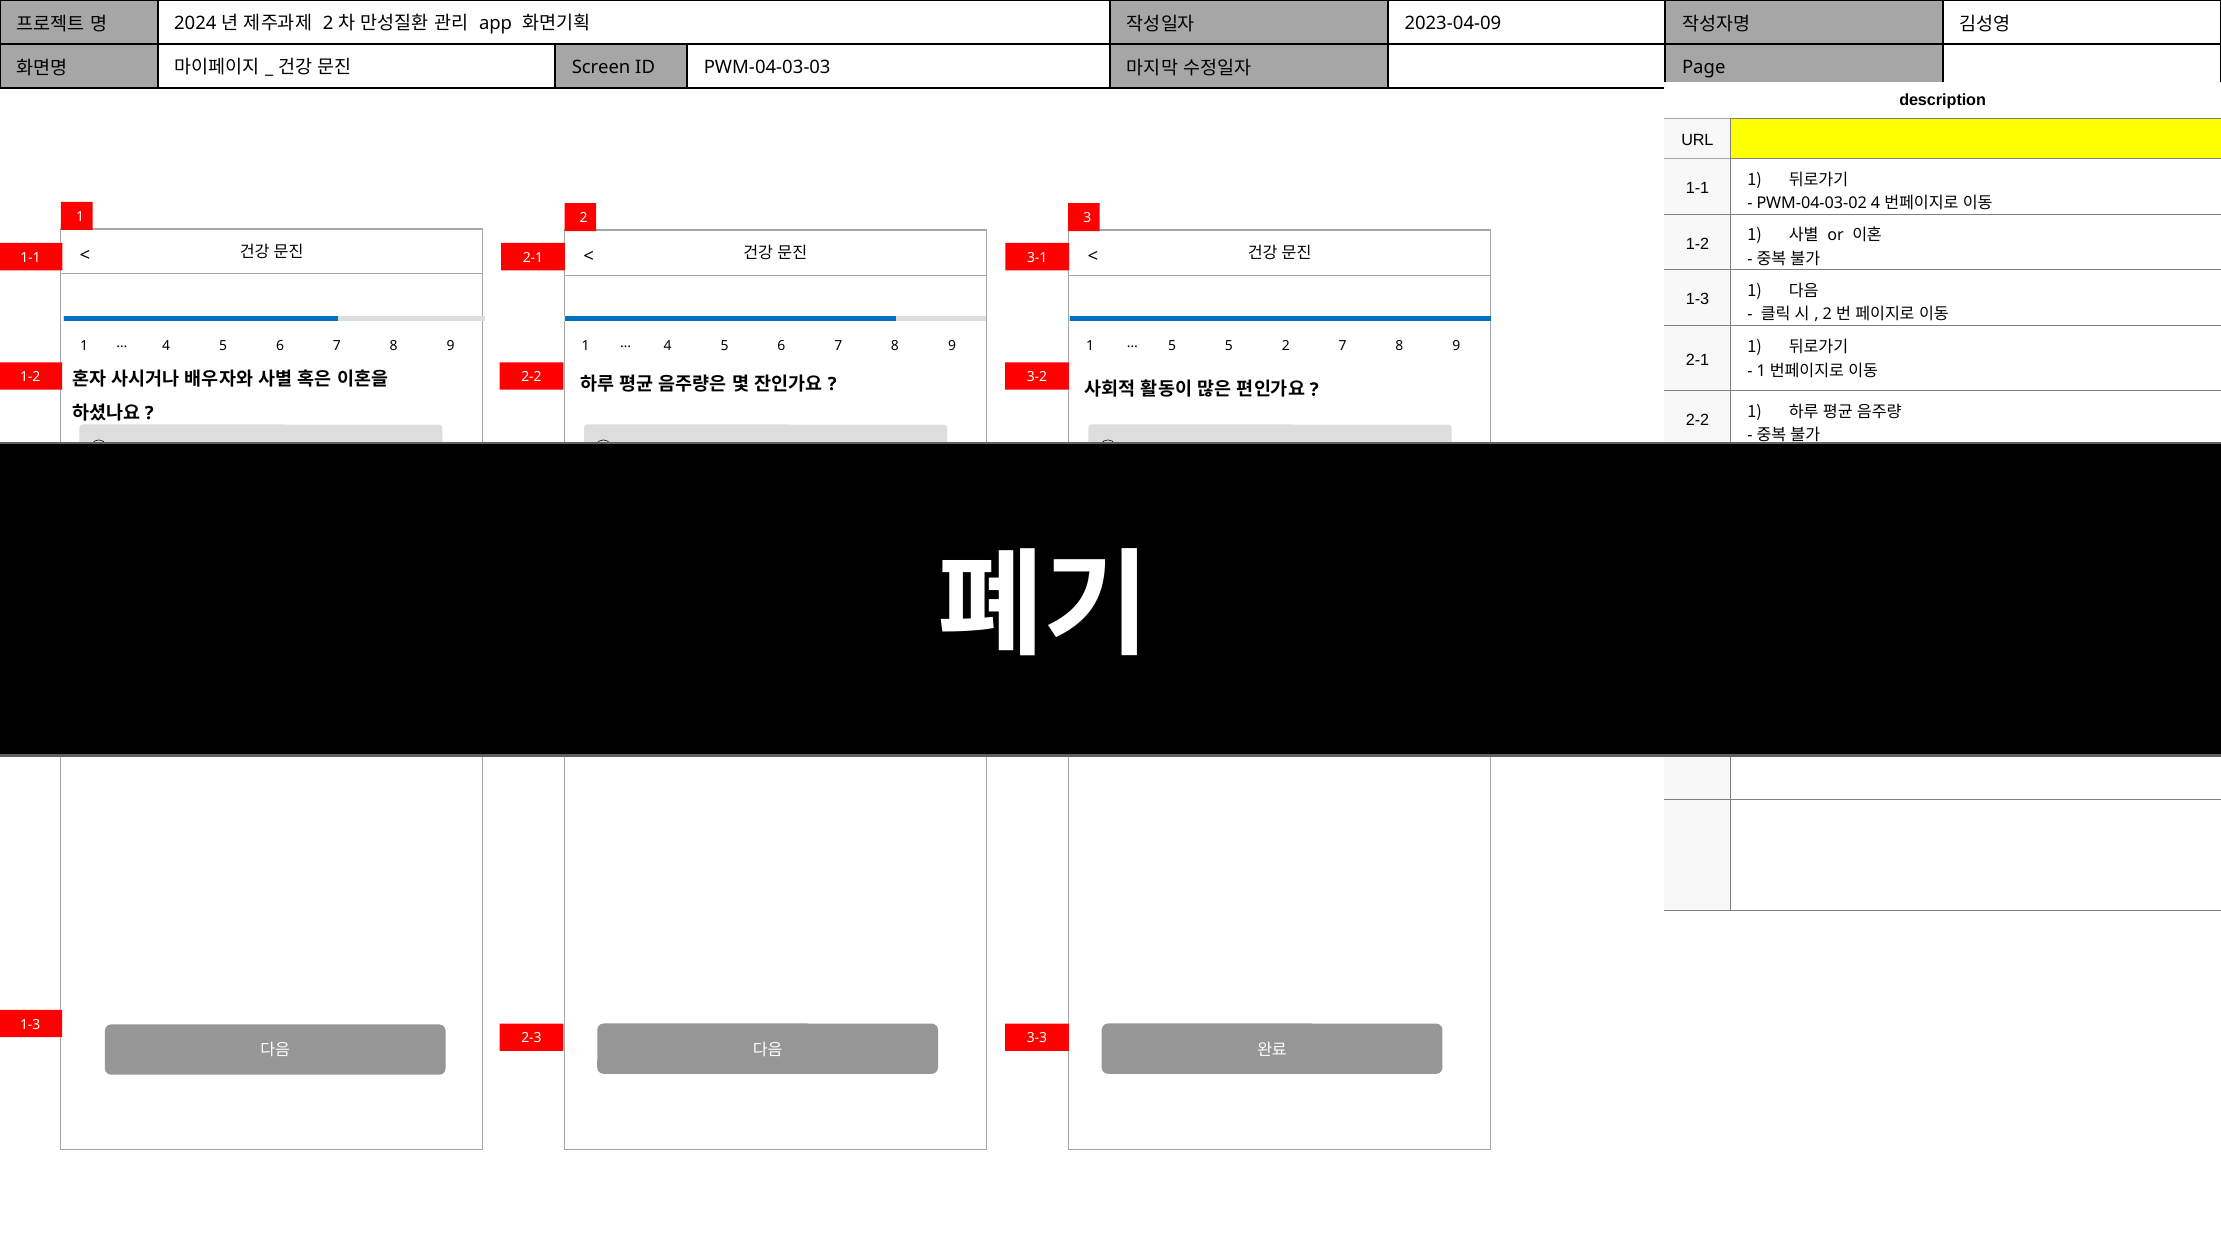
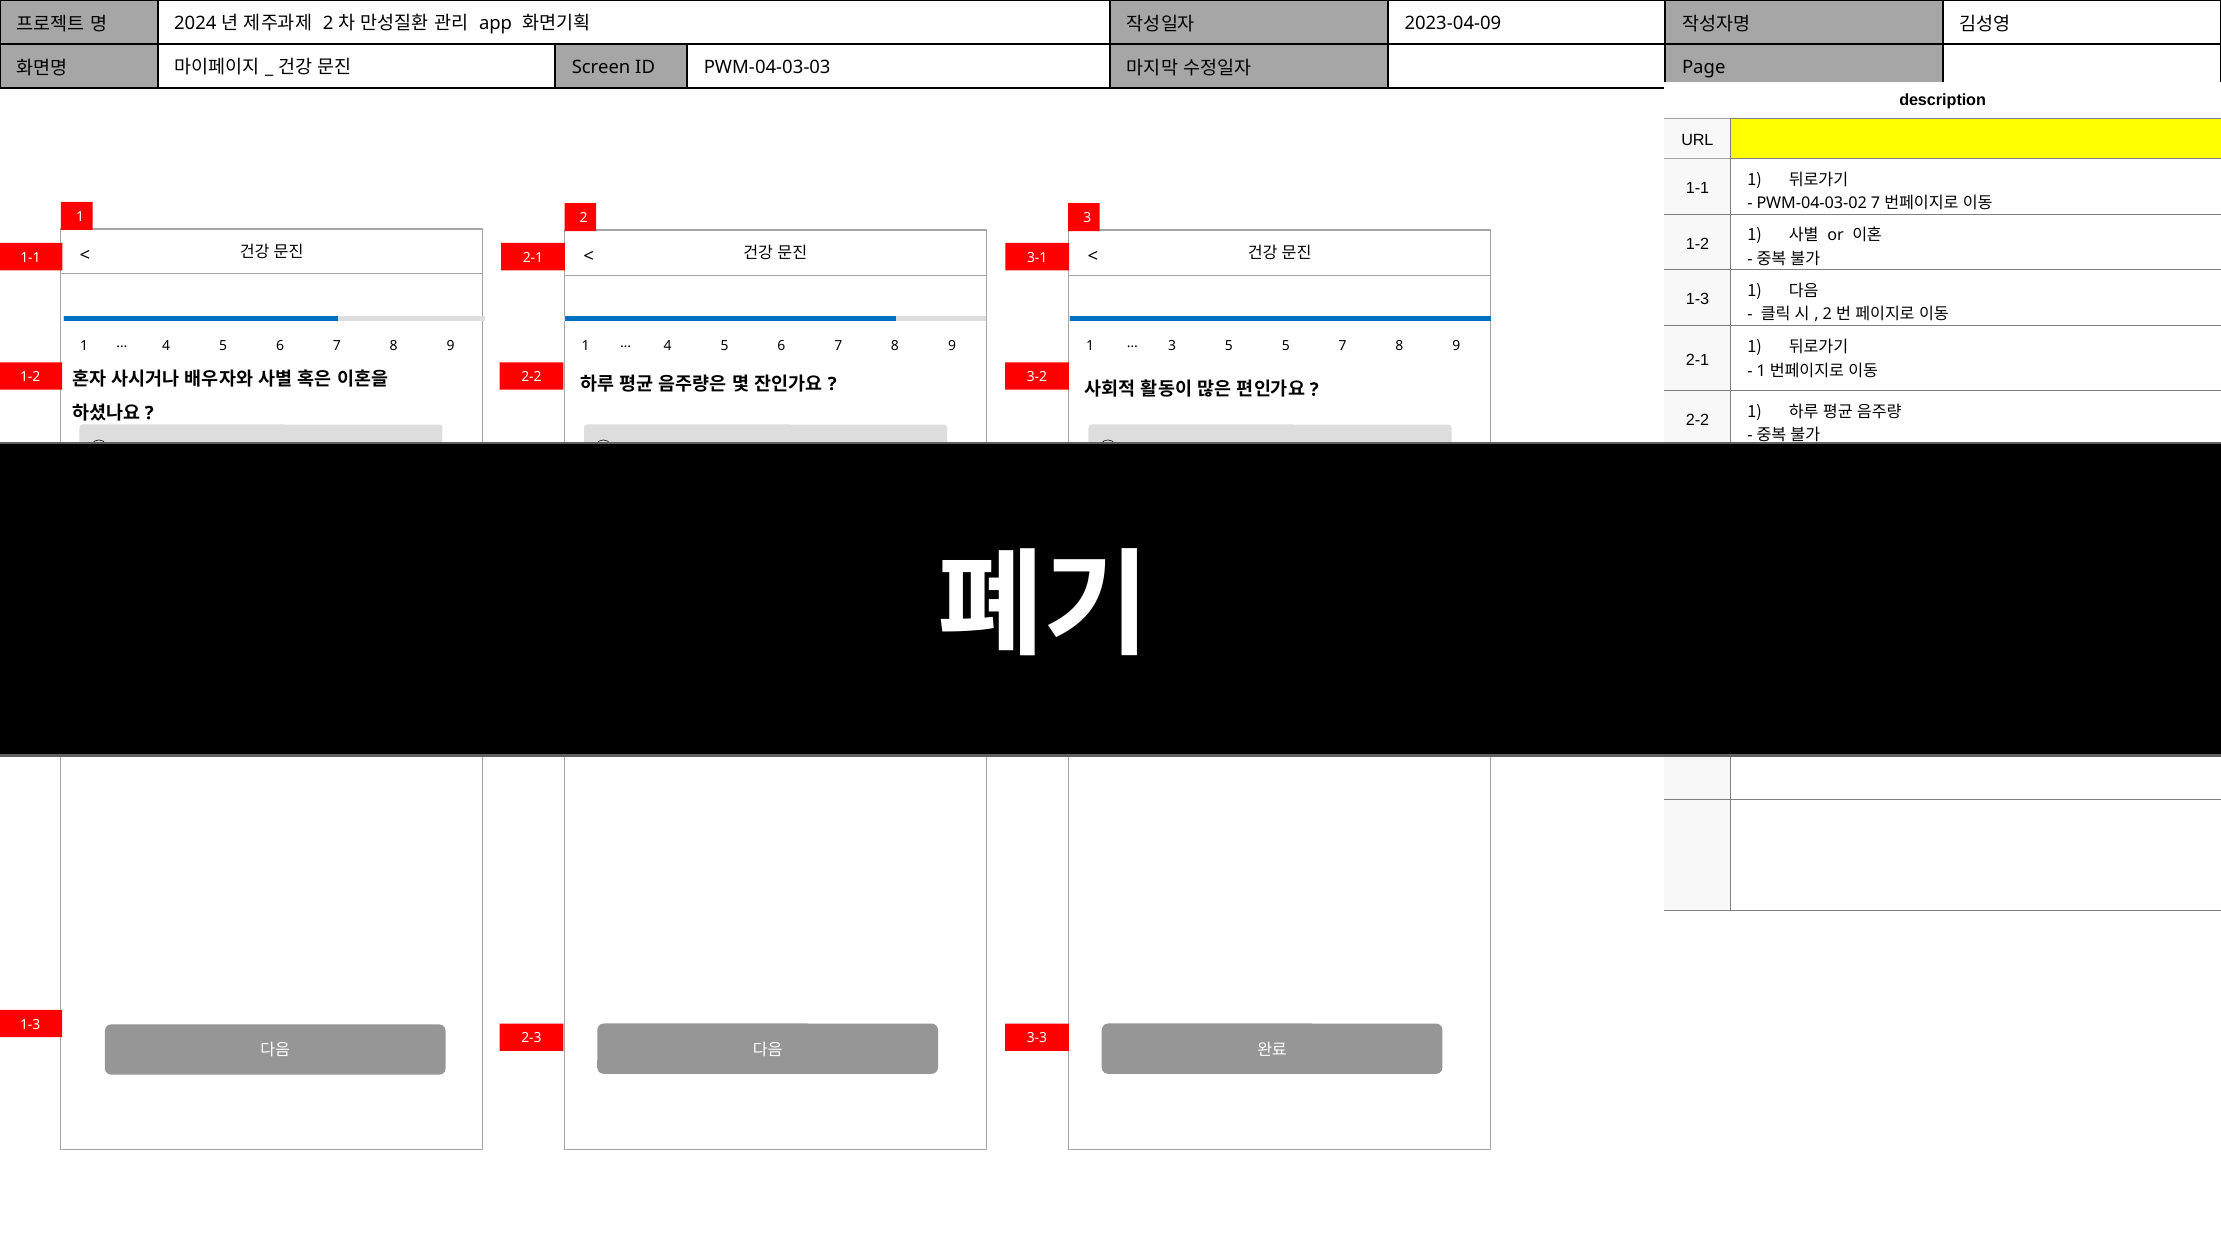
PWM-04-03-02 4: 4 -> 7
5 at (1172, 346): 5 -> 3
5 2: 2 -> 5
